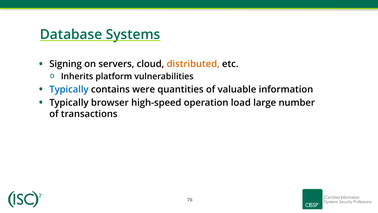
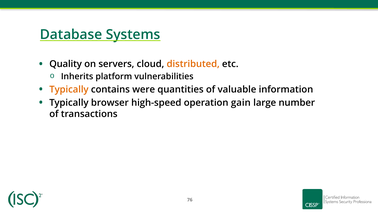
Signing: Signing -> Quality
Typically at (69, 89) colour: blue -> orange
load: load -> gain
